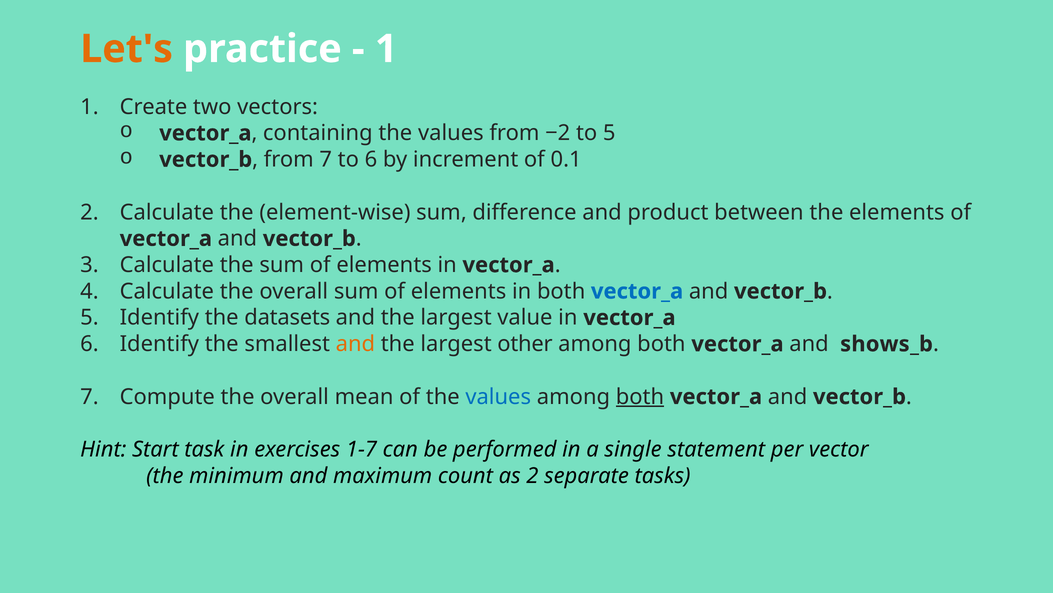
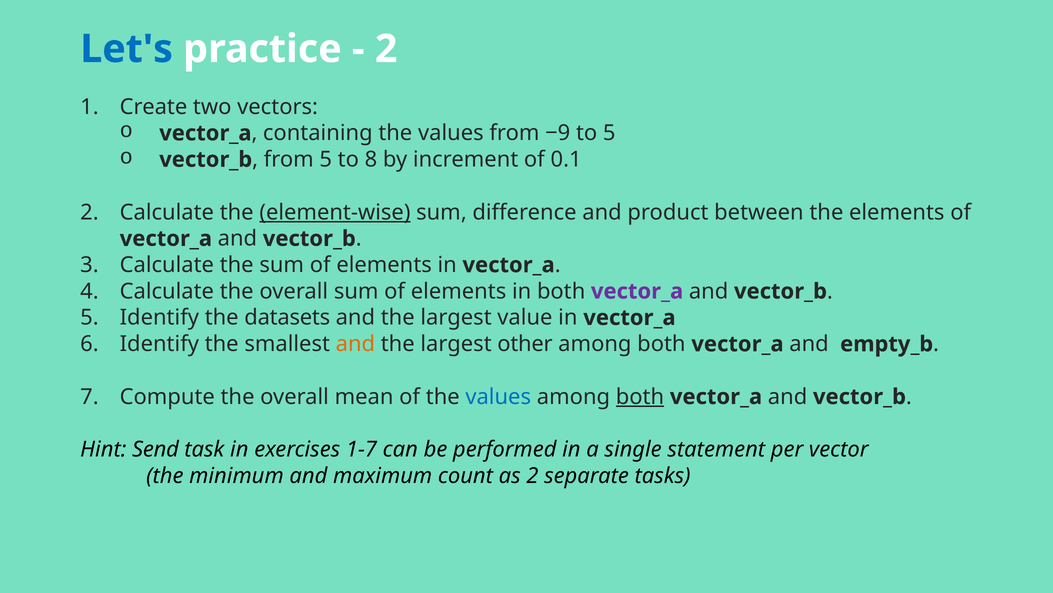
Let's colour: orange -> blue
1 at (386, 49): 1 -> 2
−2: −2 -> −9
from 7: 7 -> 5
to 6: 6 -> 8
element-wise underline: none -> present
vector_a at (637, 291) colour: blue -> purple
shows_b: shows_b -> empty_b
Start: Start -> Send
